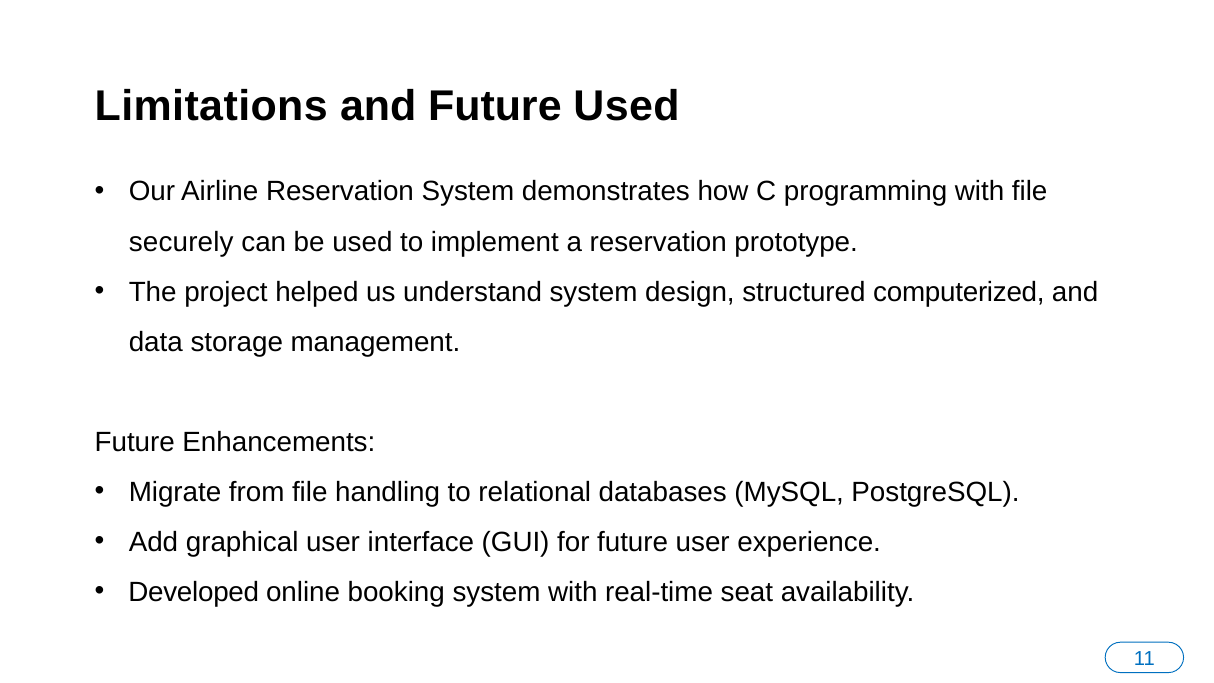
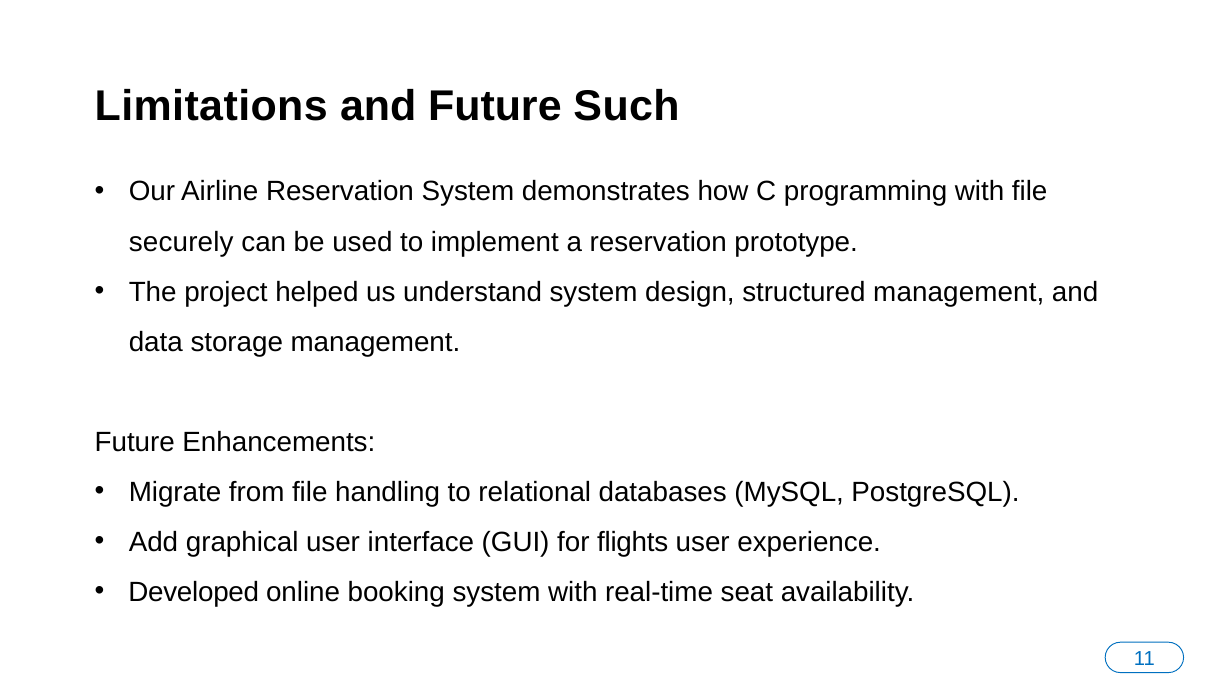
Future Used: Used -> Such
structured computerized: computerized -> management
for future: future -> flights
